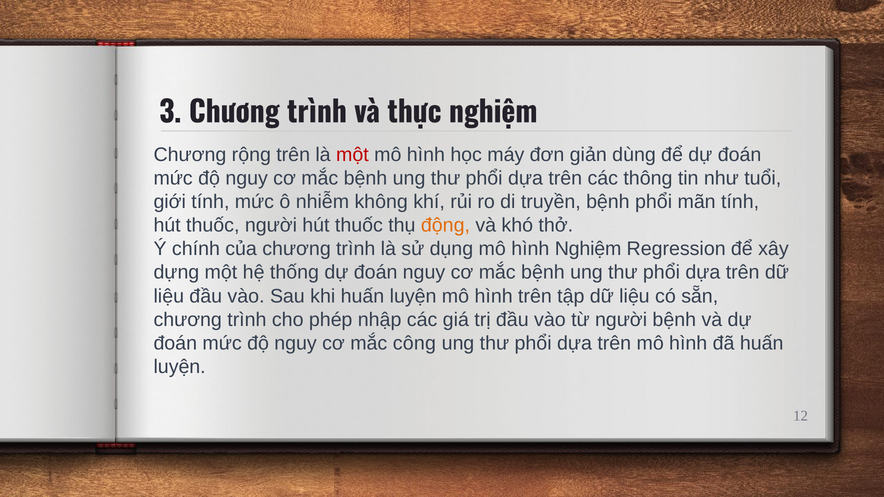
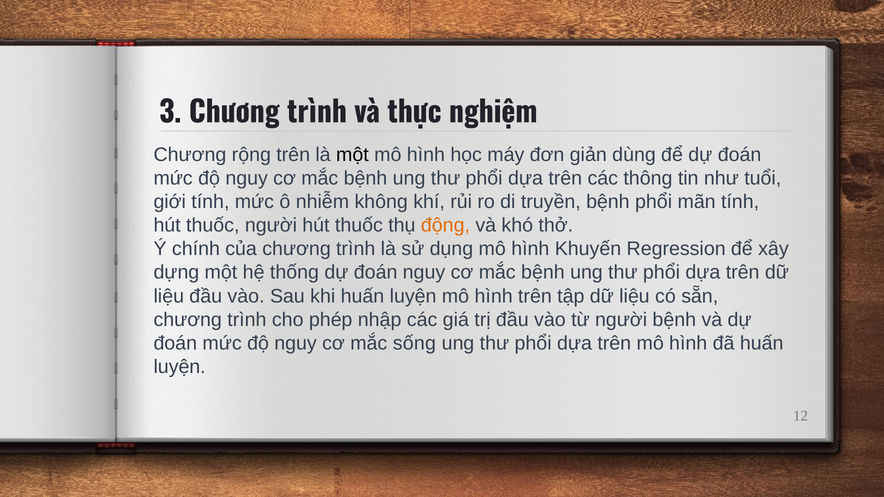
một at (352, 155) colour: red -> black
hình Nghiệm: Nghiệm -> Khuyến
công: công -> sống
